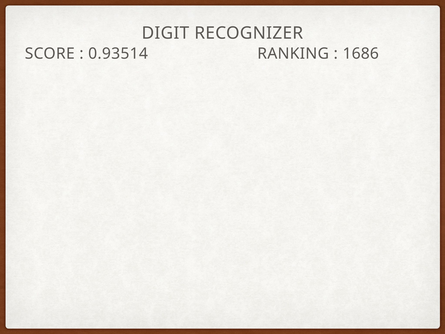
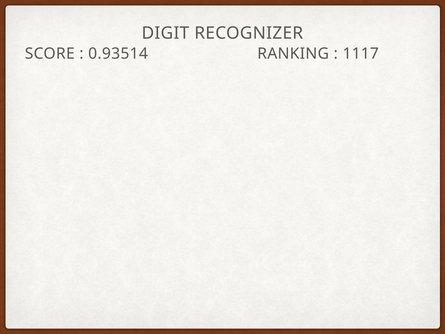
1686: 1686 -> 1117
